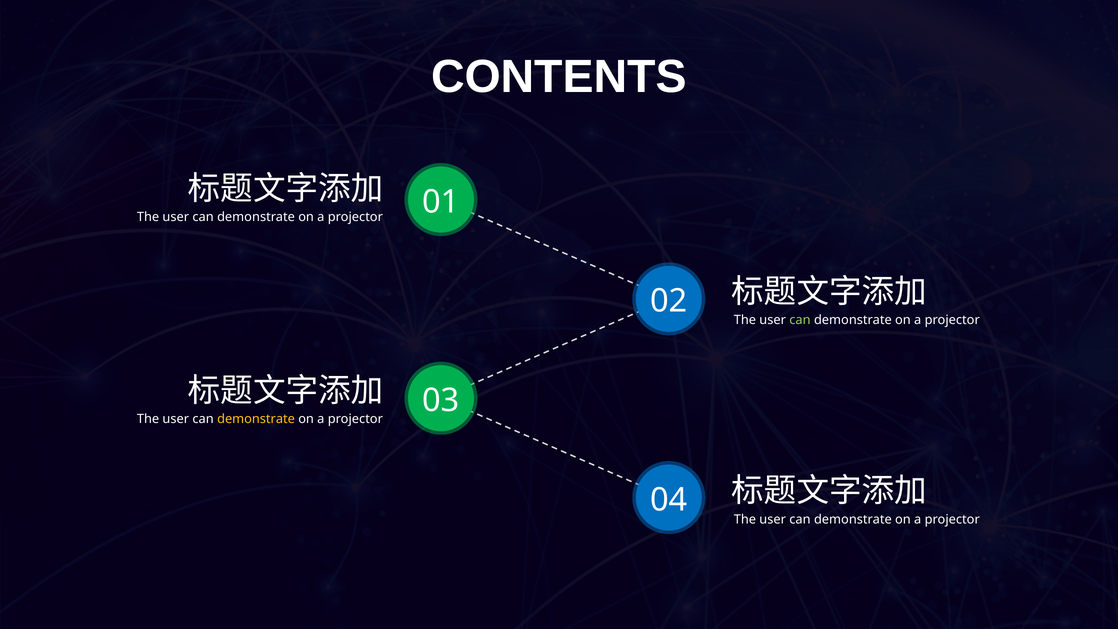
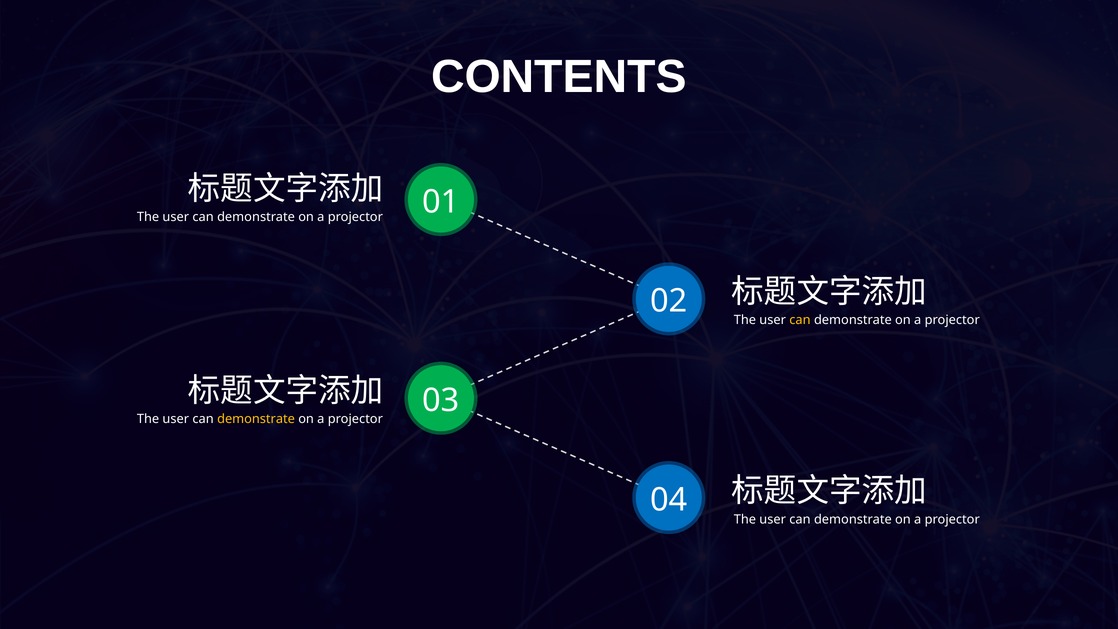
can at (800, 320) colour: light green -> yellow
